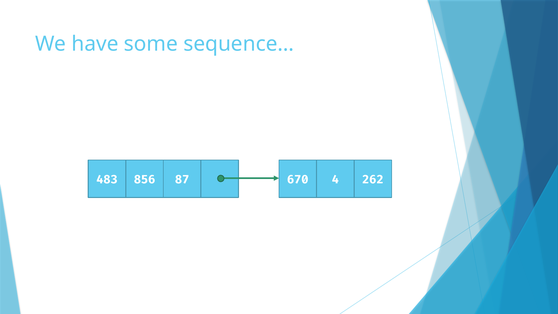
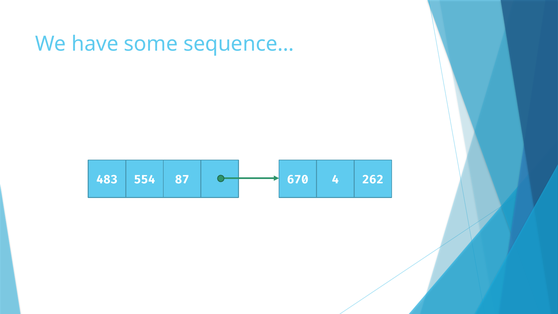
856: 856 -> 554
